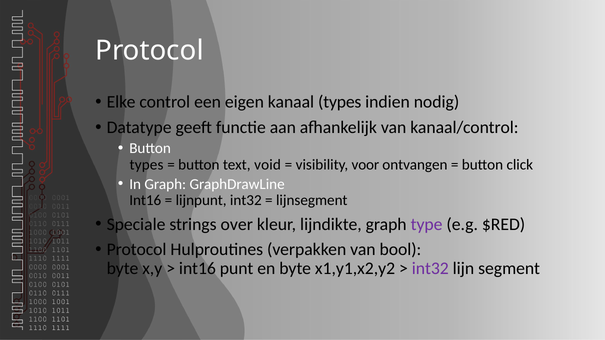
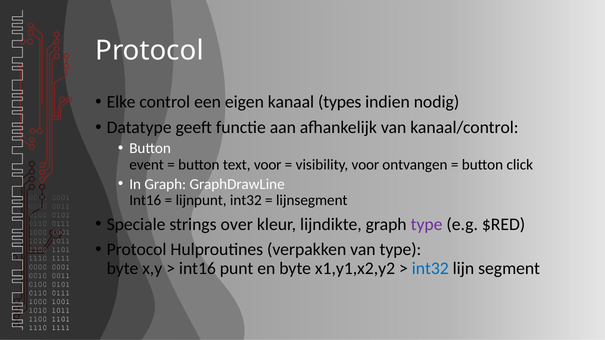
types at (147, 165): types -> event
text void: void -> voor
van bool: bool -> type
int32 at (430, 269) colour: purple -> blue
